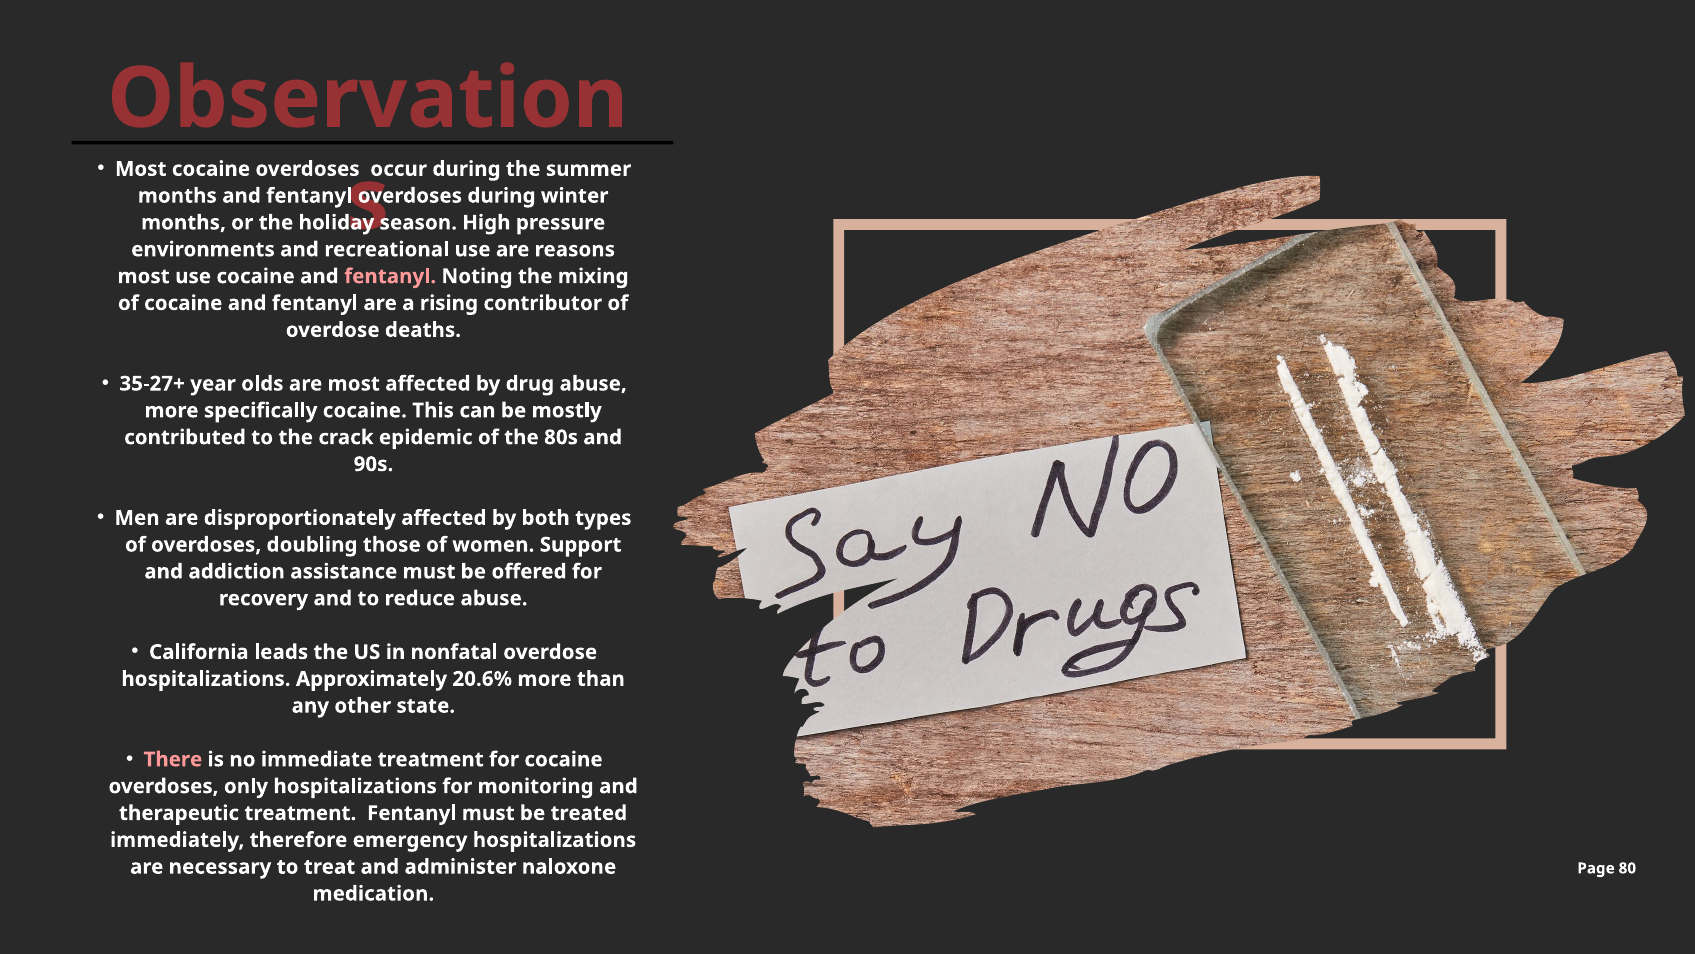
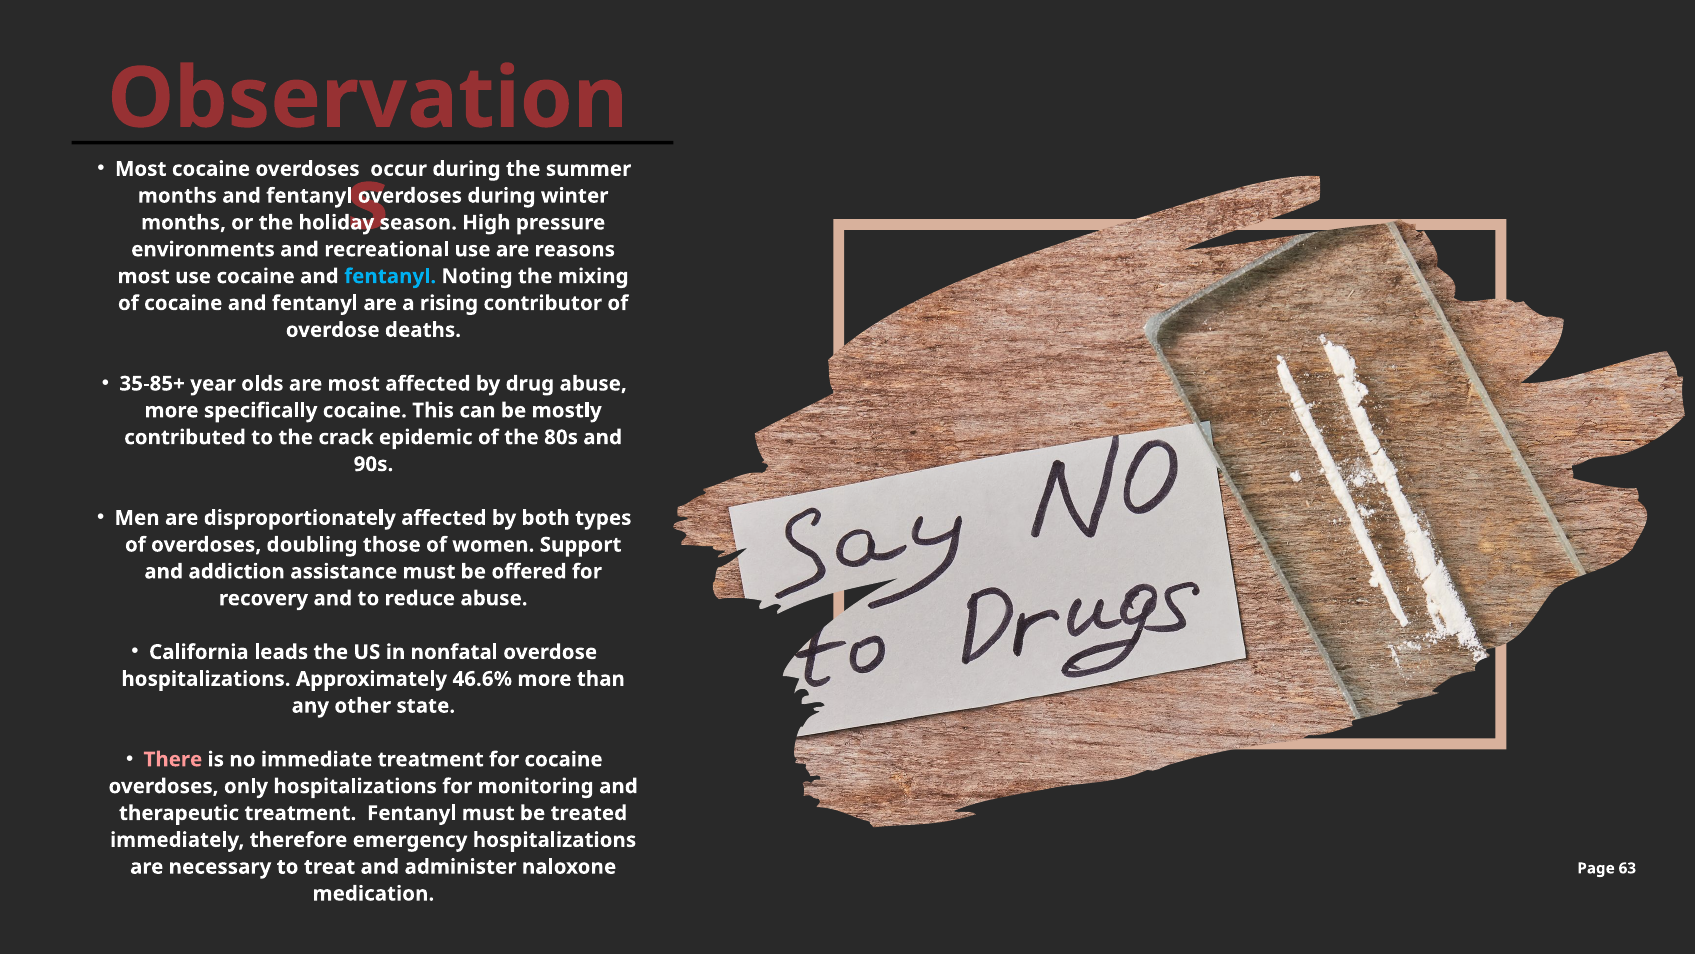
fentanyl at (390, 276) colour: pink -> light blue
35-27+: 35-27+ -> 35-85+
20.6%: 20.6% -> 46.6%
80: 80 -> 63
